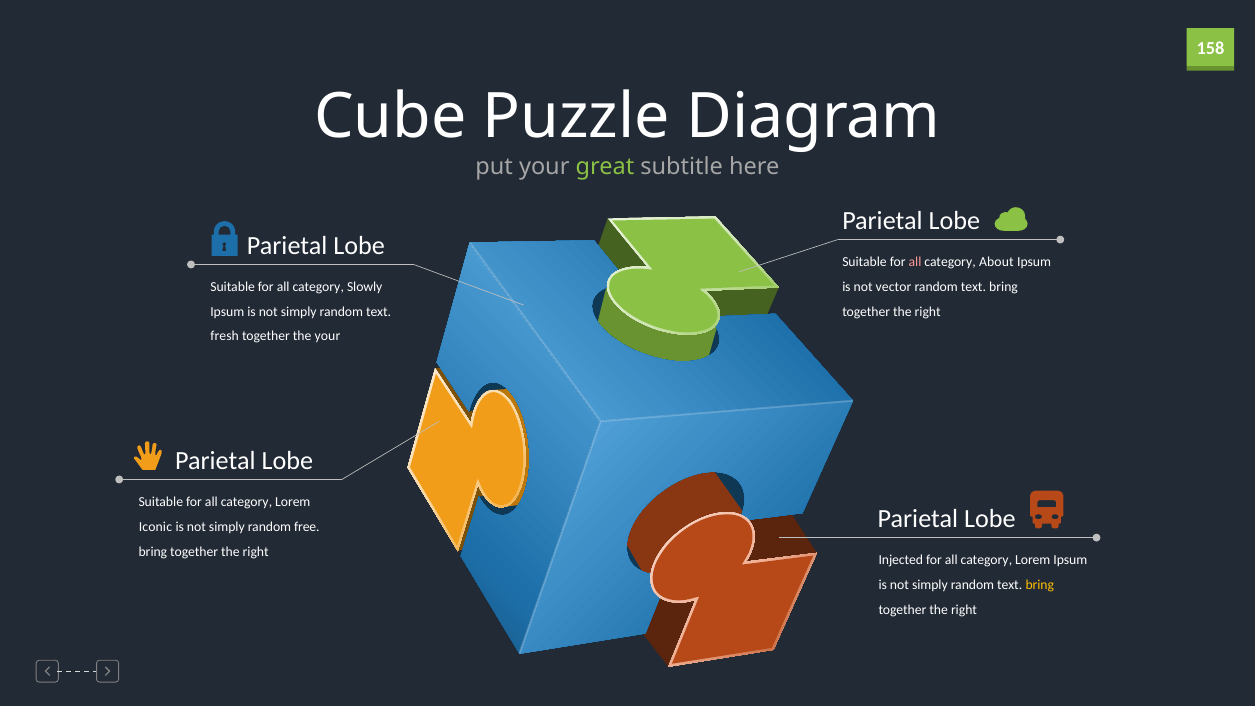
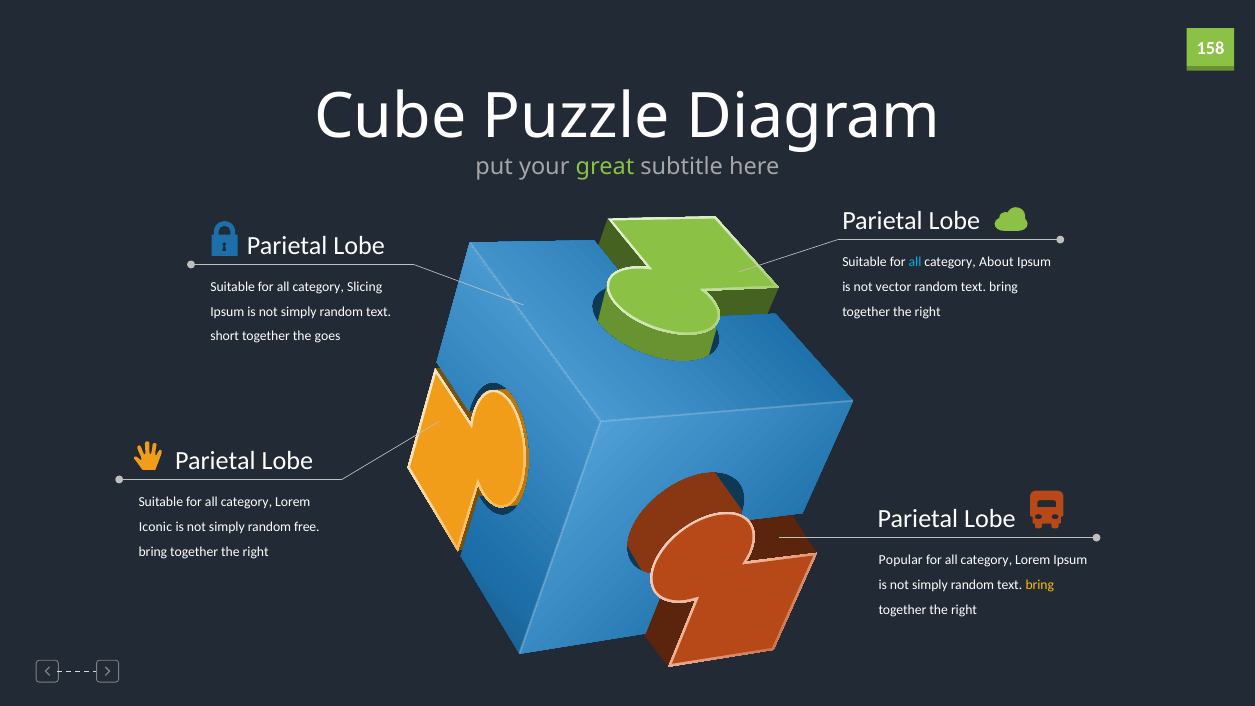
all at (915, 262) colour: pink -> light blue
Slowly: Slowly -> Slicing
fresh: fresh -> short
the your: your -> goes
Injected: Injected -> Popular
